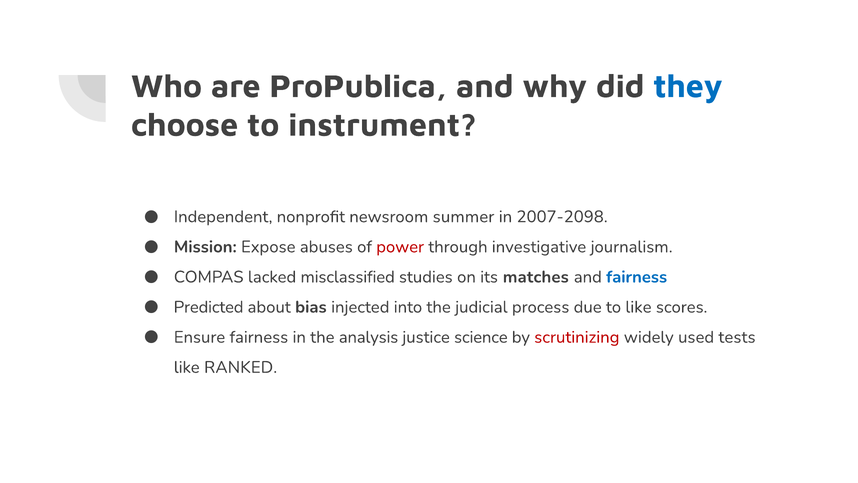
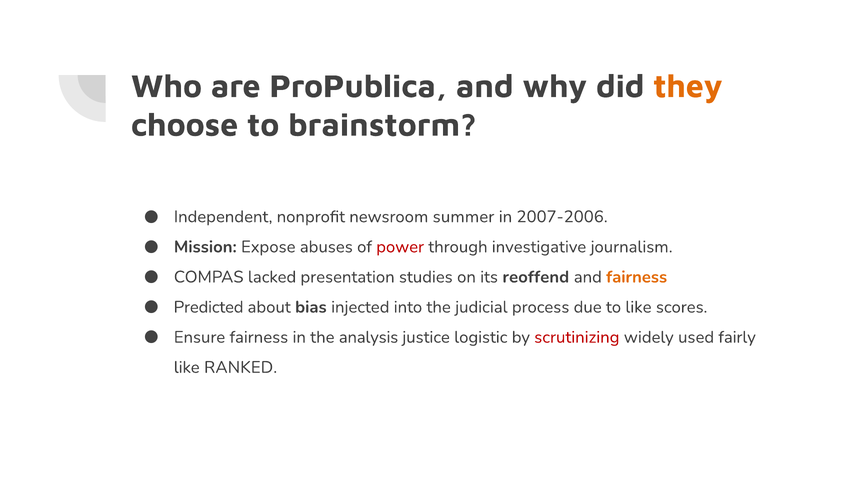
they colour: blue -> orange
instrument: instrument -> brainstorm
2007-2098: 2007-2098 -> 2007-2006
misclassified: misclassified -> presentation
matches: matches -> reoffend
fairness at (637, 277) colour: blue -> orange
science: science -> logistic
tests: tests -> fairly
